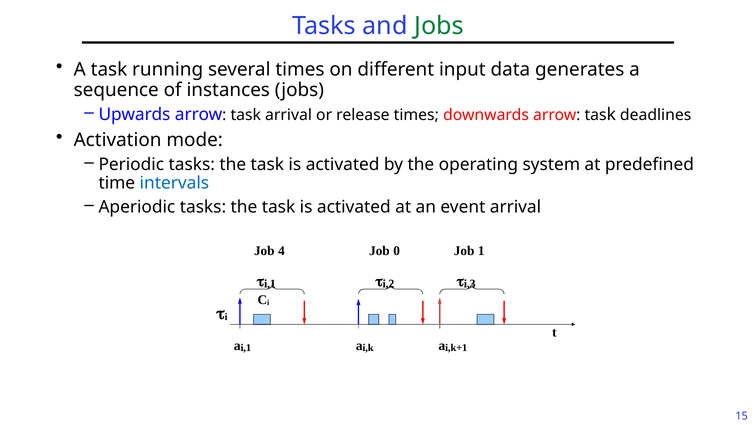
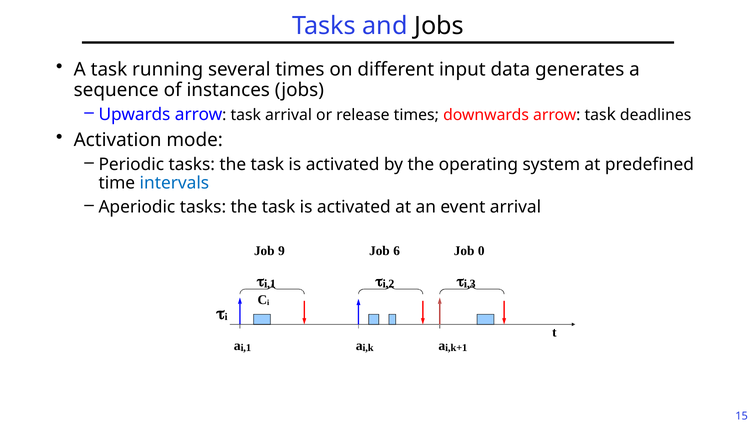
Jobs at (439, 26) colour: green -> black
4: 4 -> 9
0: 0 -> 6
1: 1 -> 0
